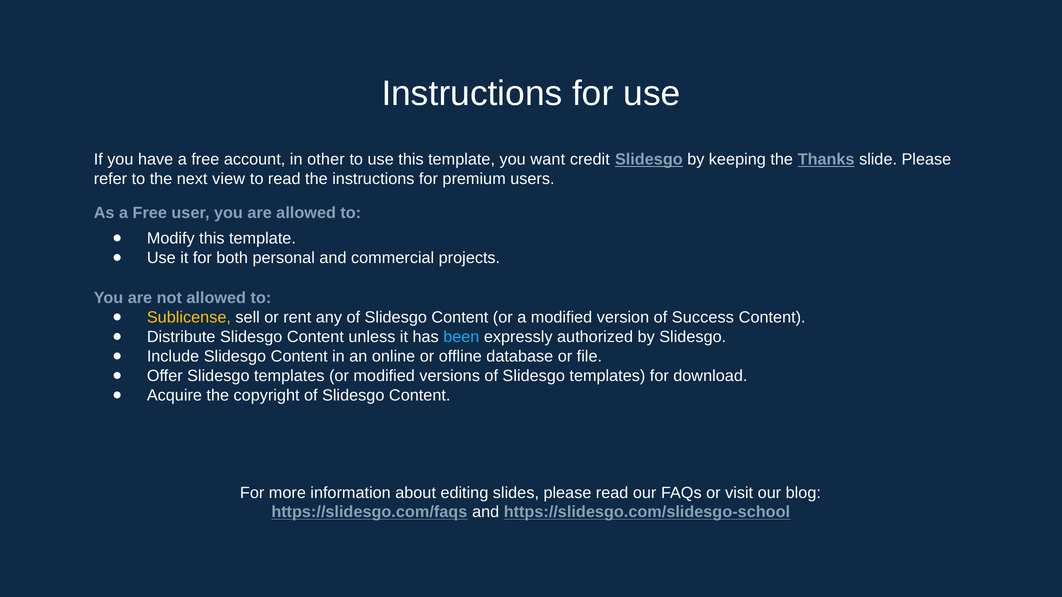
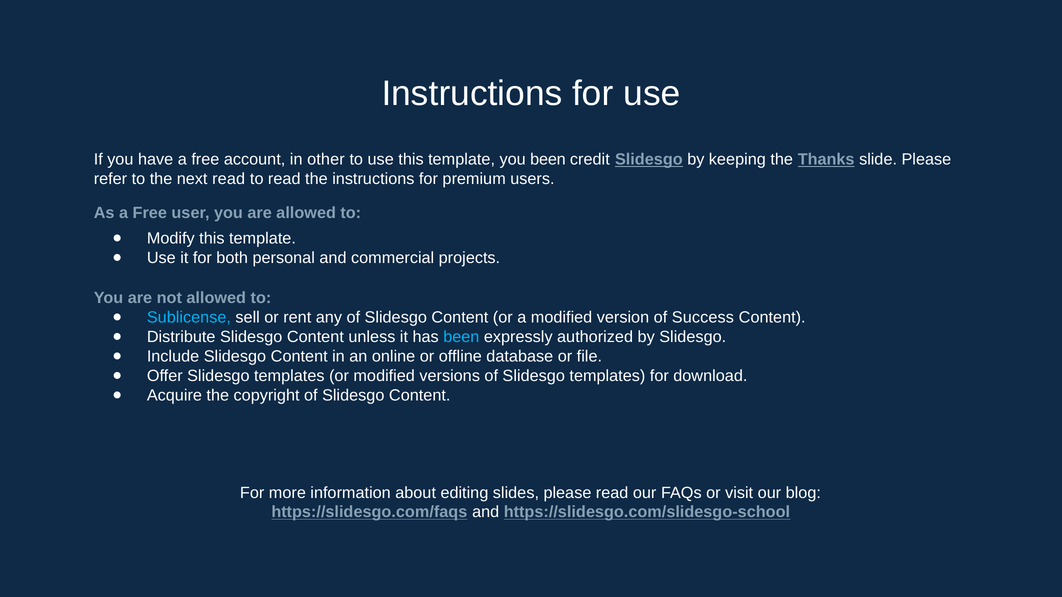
you want: want -> been
next view: view -> read
Sublicense colour: yellow -> light blue
